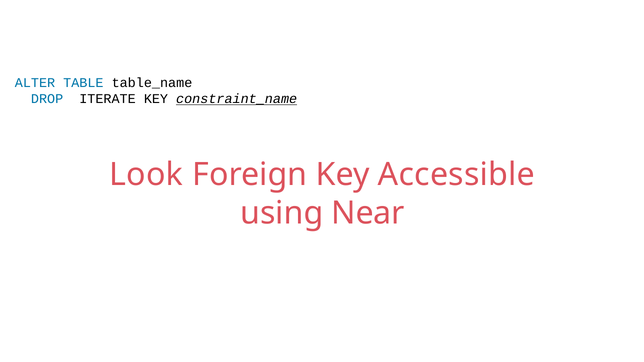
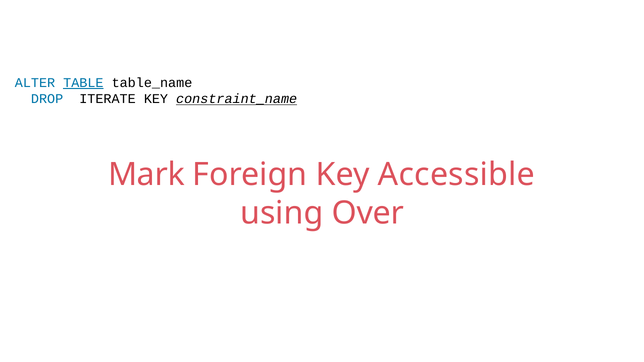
TABLE underline: none -> present
Look: Look -> Mark
Near: Near -> Over
